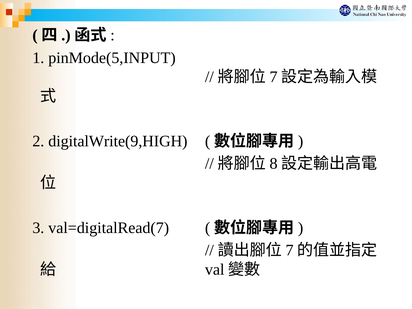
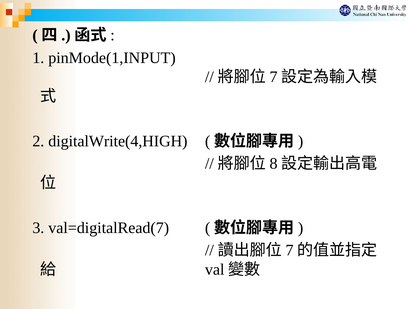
pinMode(5,INPUT: pinMode(5,INPUT -> pinMode(1,INPUT
digitalWrite(9,HIGH: digitalWrite(9,HIGH -> digitalWrite(4,HIGH
